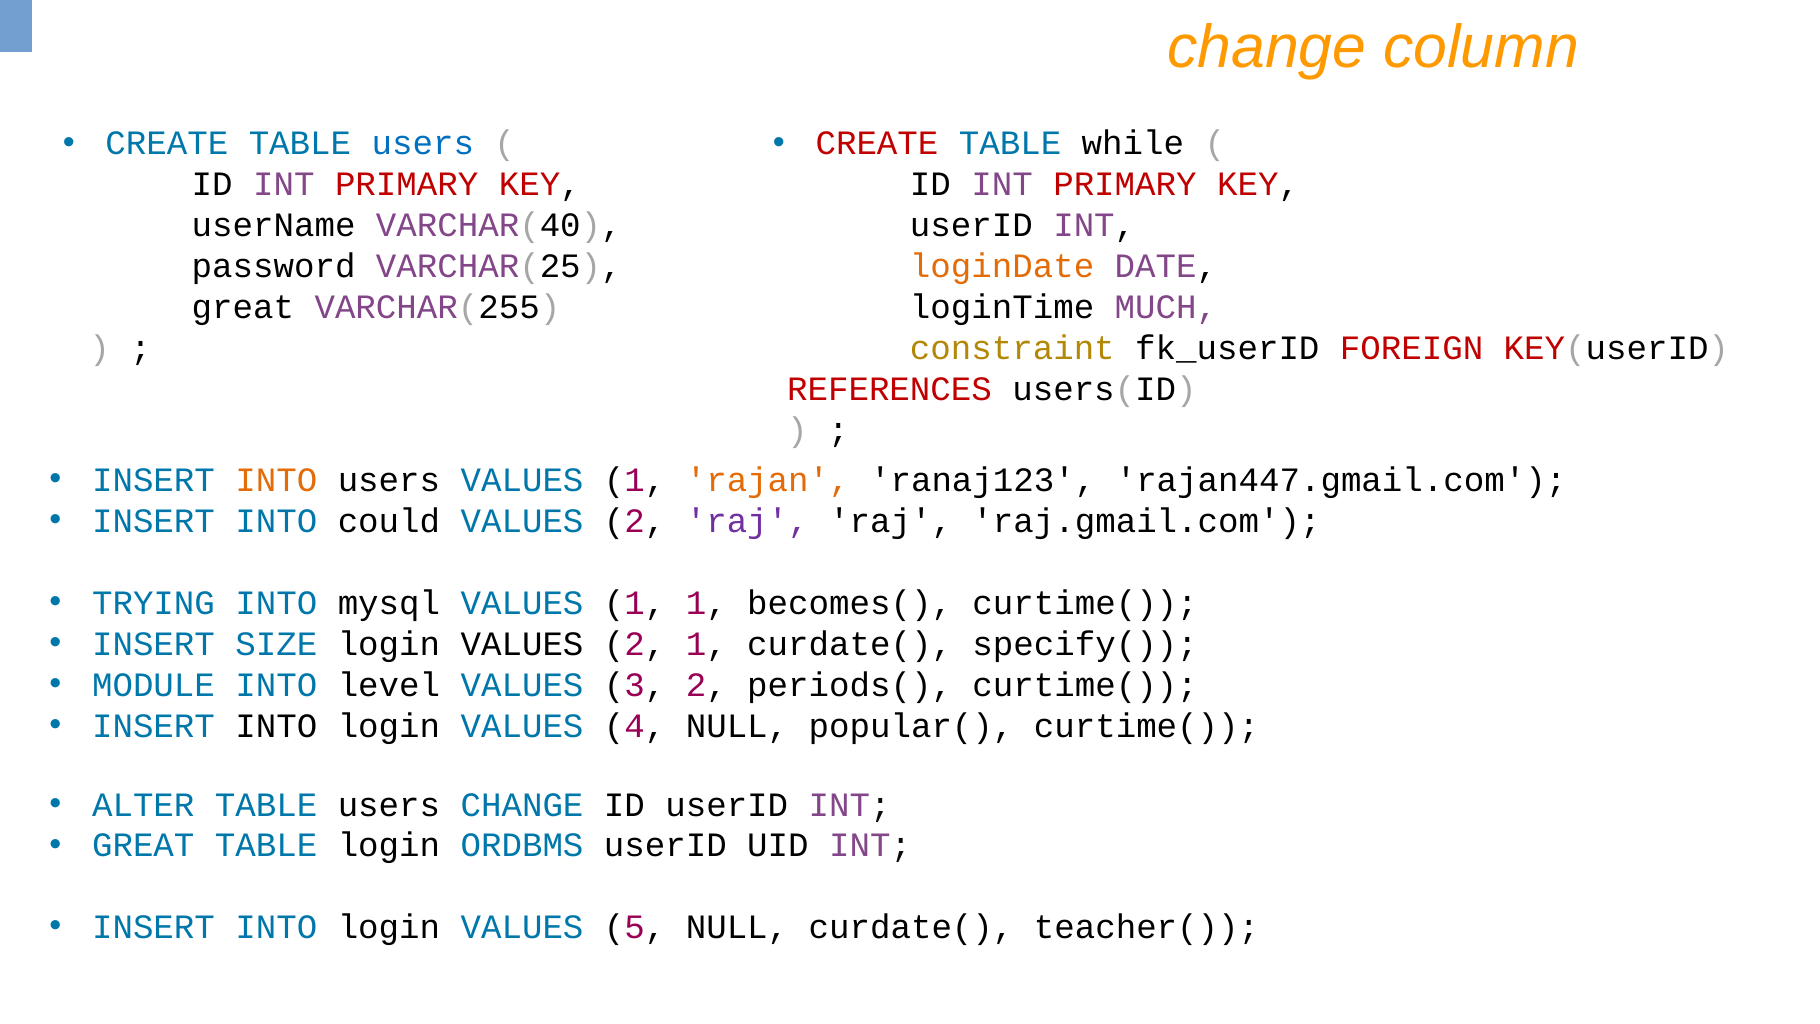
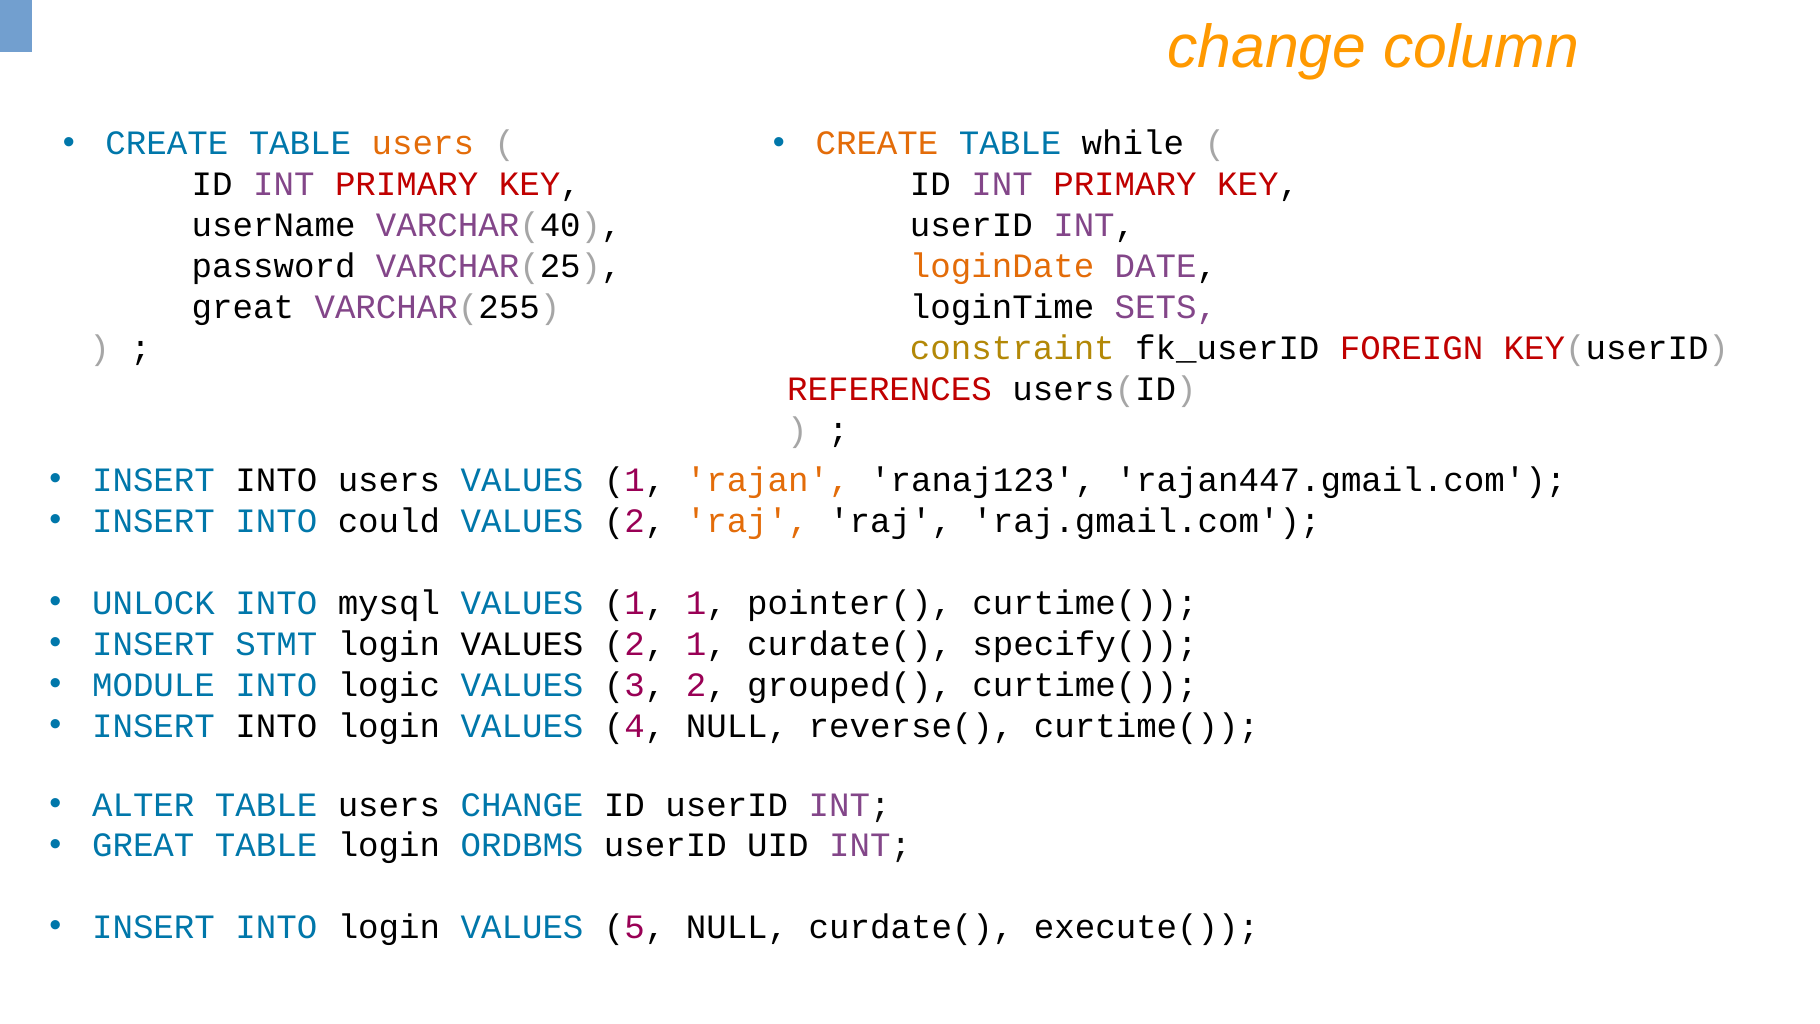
users at (423, 144) colour: blue -> orange
CREATE at (877, 144) colour: red -> orange
MUCH: MUCH -> SETS
INTO at (276, 480) colour: orange -> black
raj at (747, 521) colour: purple -> orange
TRYING: TRYING -> UNLOCK
becomes(: becomes( -> pointer(
SIZE: SIZE -> STMT
level: level -> logic
periods(: periods( -> grouped(
popular(: popular( -> reverse(
teacher(: teacher( -> execute(
